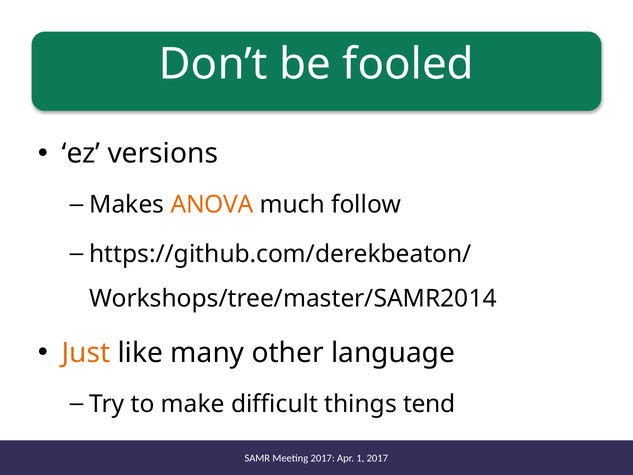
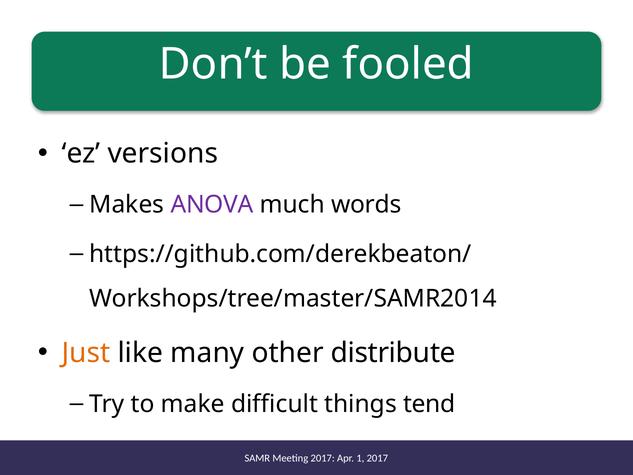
ANOVA colour: orange -> purple
follow: follow -> words
language: language -> distribute
